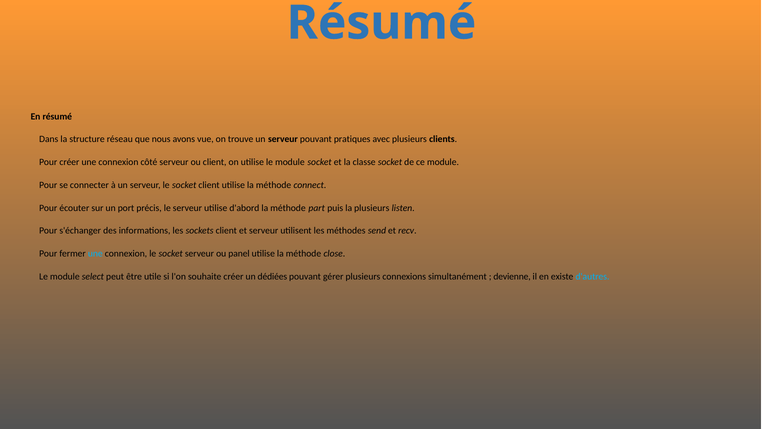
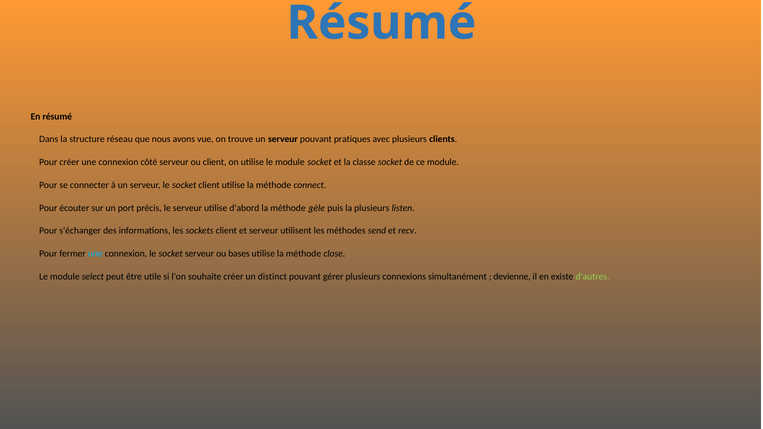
part: part -> gèle
panel: panel -> bases
dédiées: dédiées -> distinct
d'autres colour: light blue -> light green
